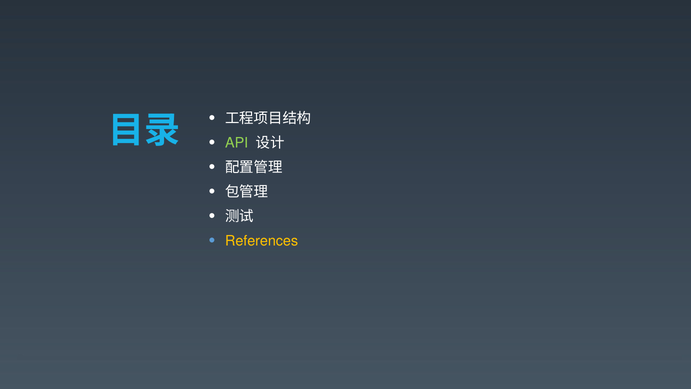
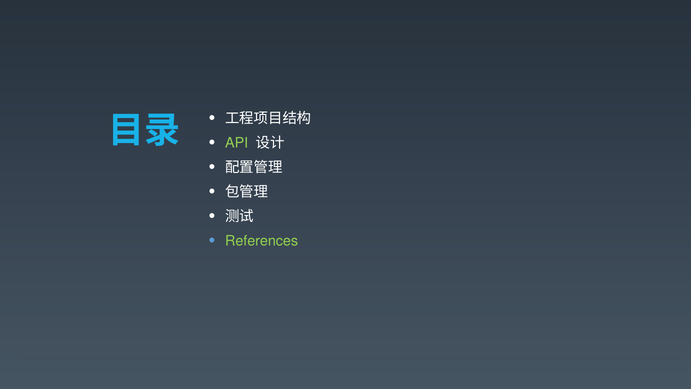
References colour: yellow -> light green
